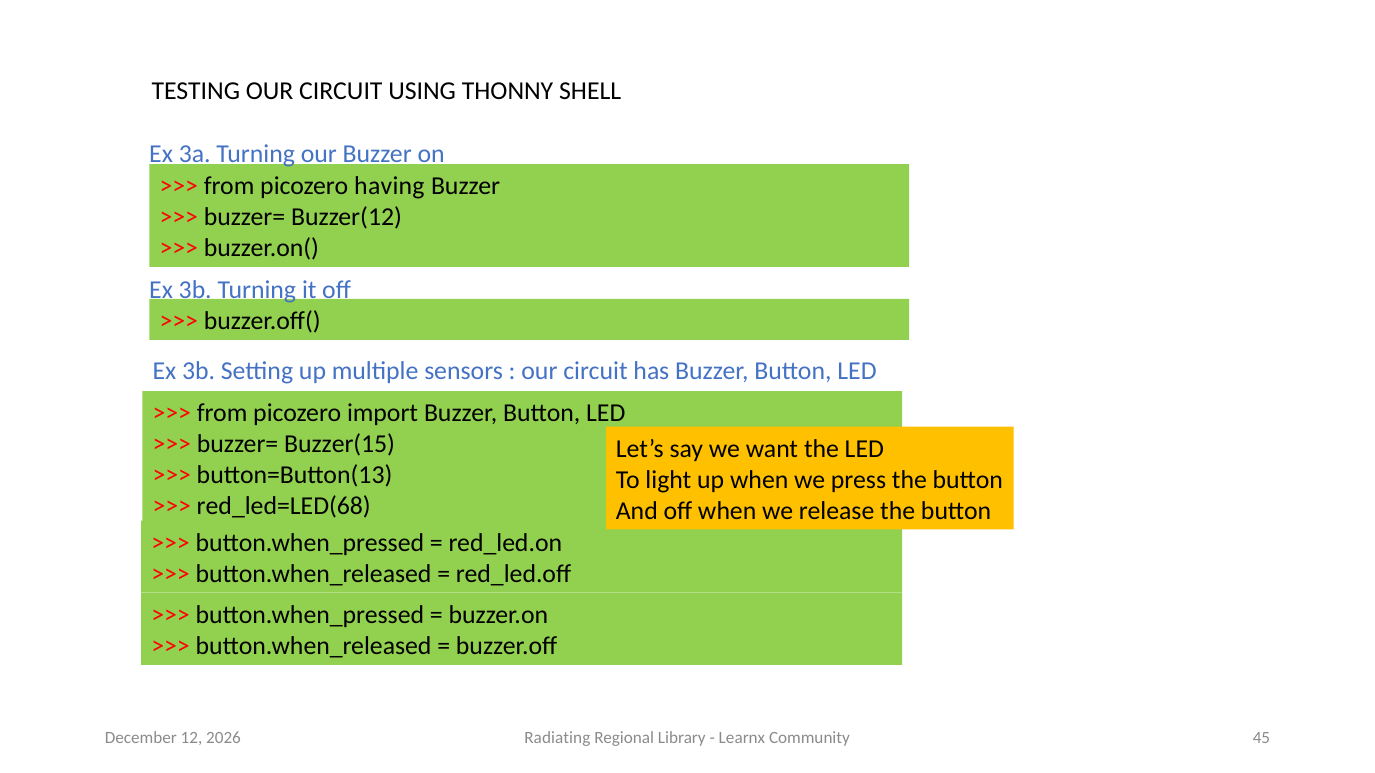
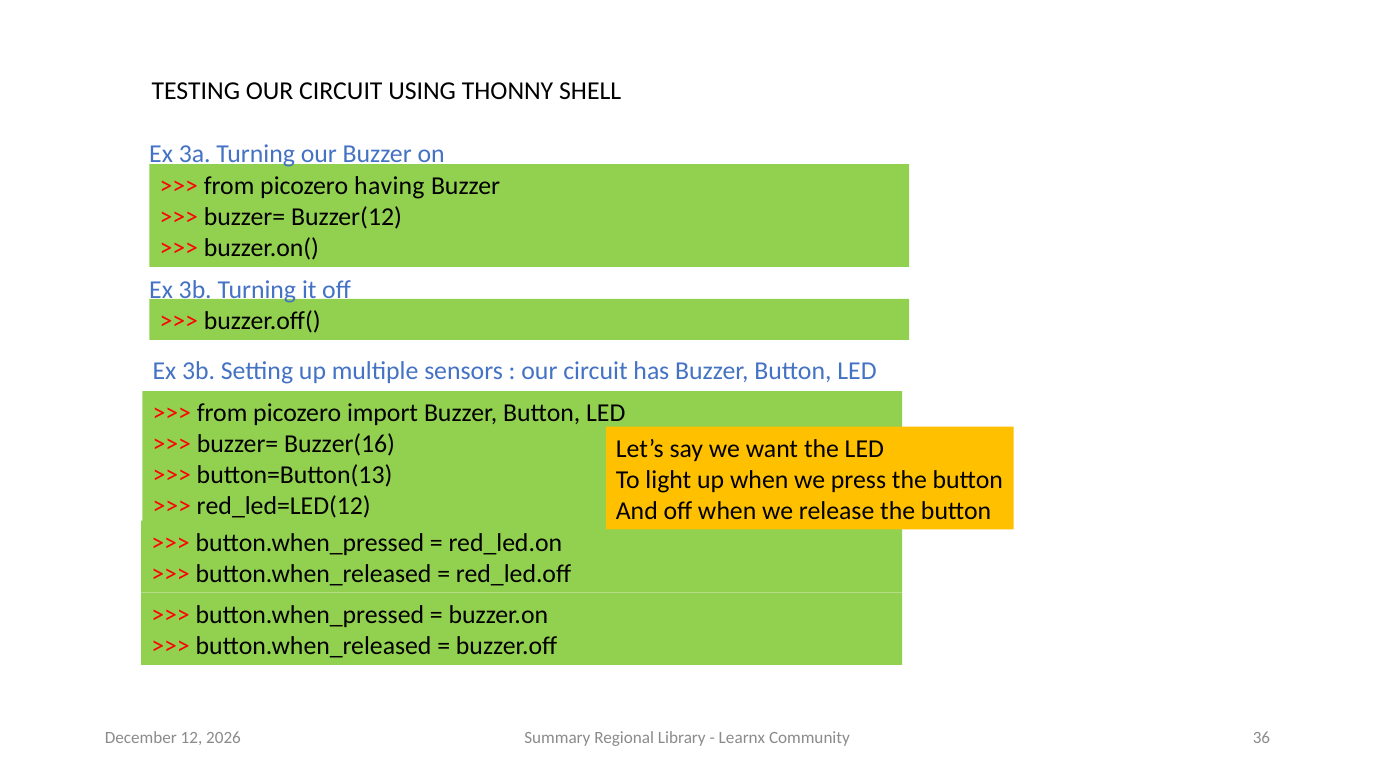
Buzzer(15: Buzzer(15 -> Buzzer(16
red_led=LED(68: red_led=LED(68 -> red_led=LED(12
Radiating: Radiating -> Summary
45: 45 -> 36
